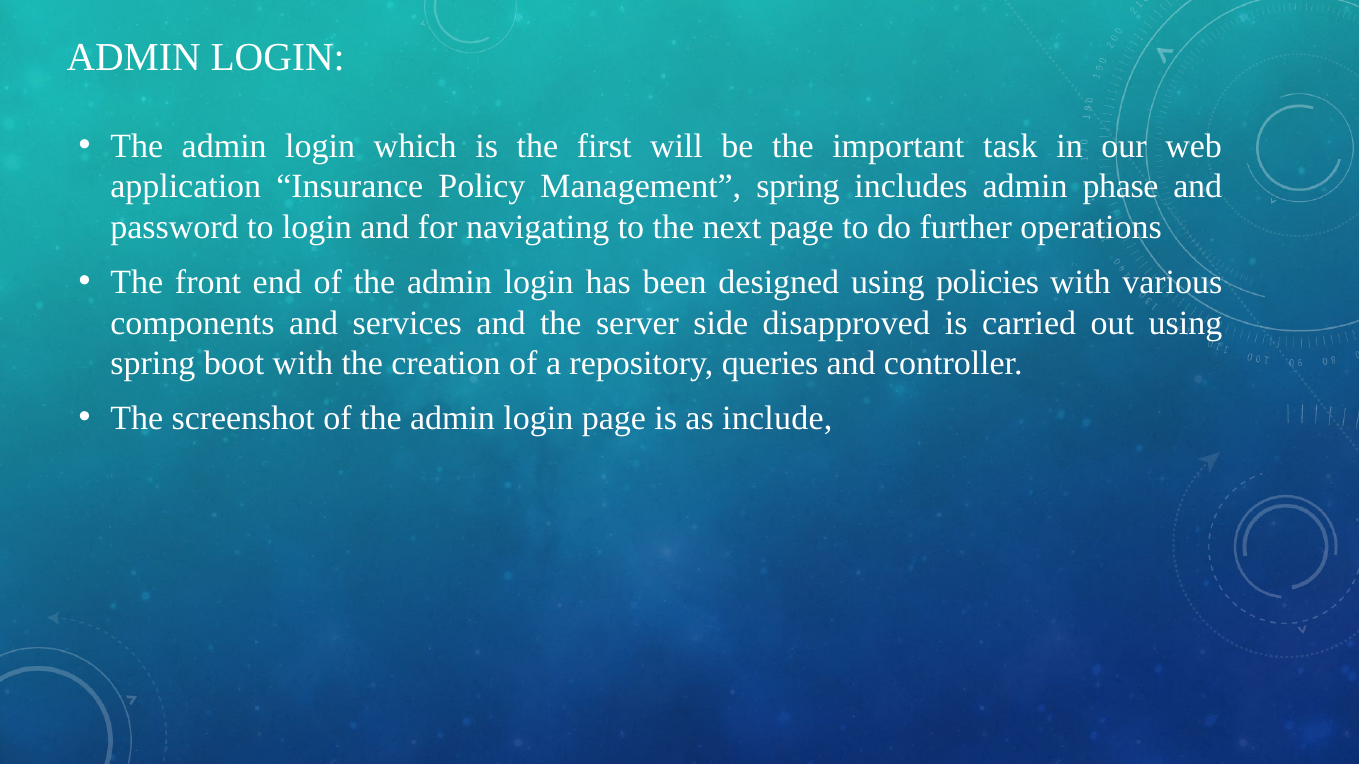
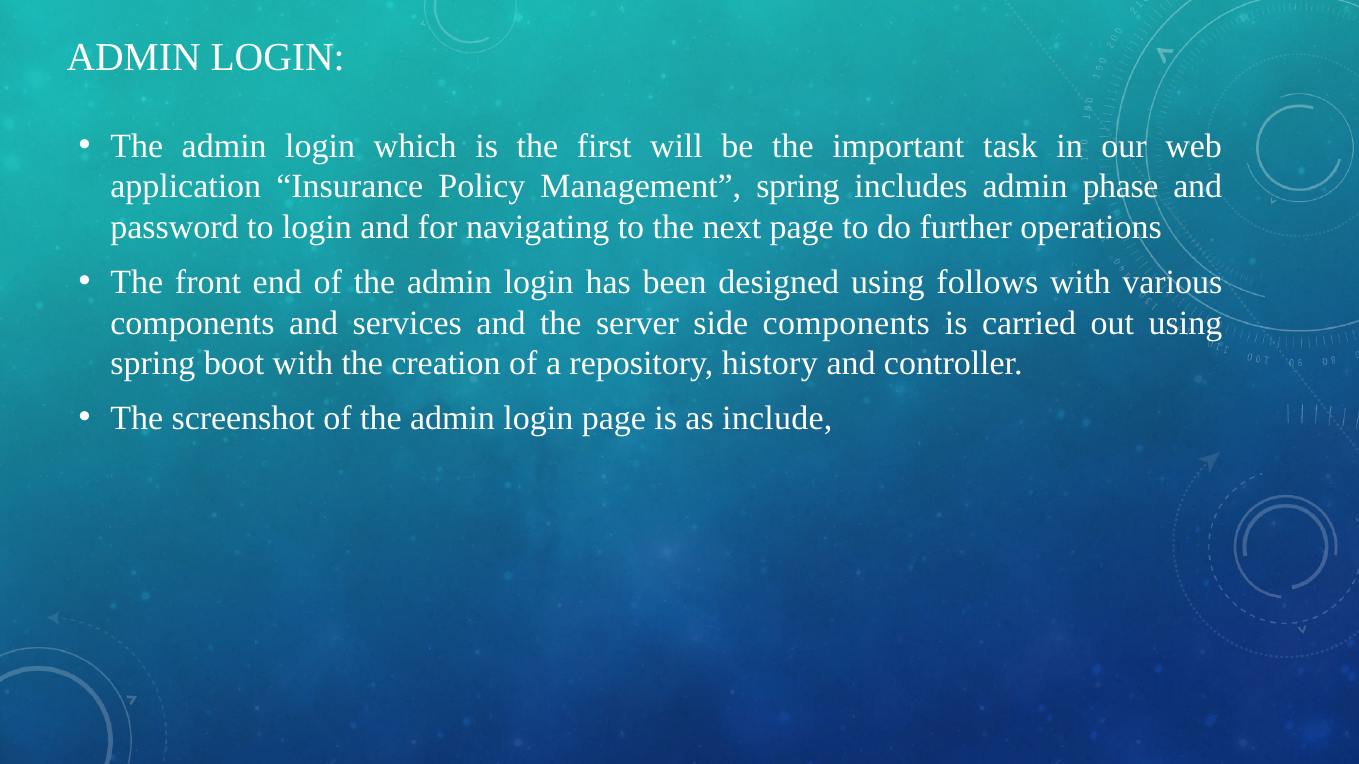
policies: policies -> follows
side disapproved: disapproved -> components
queries: queries -> history
